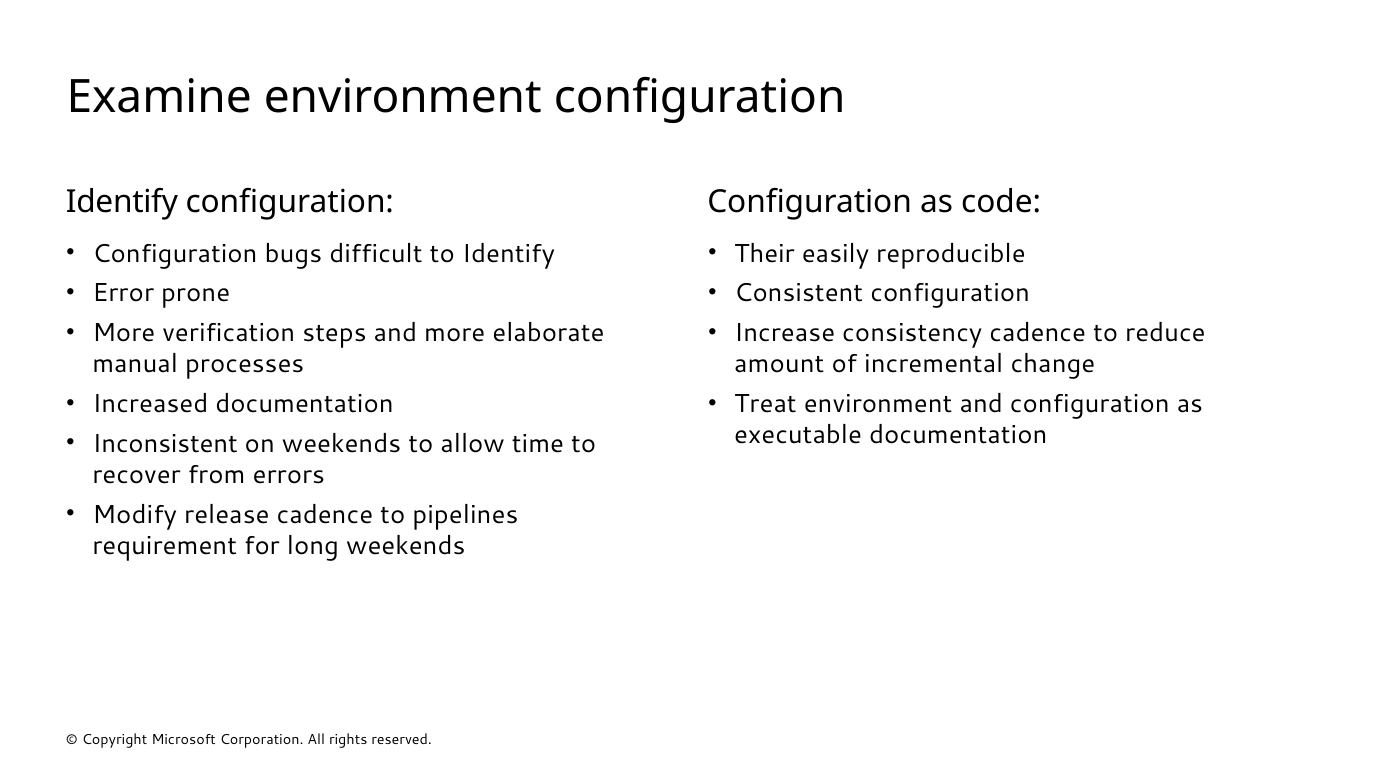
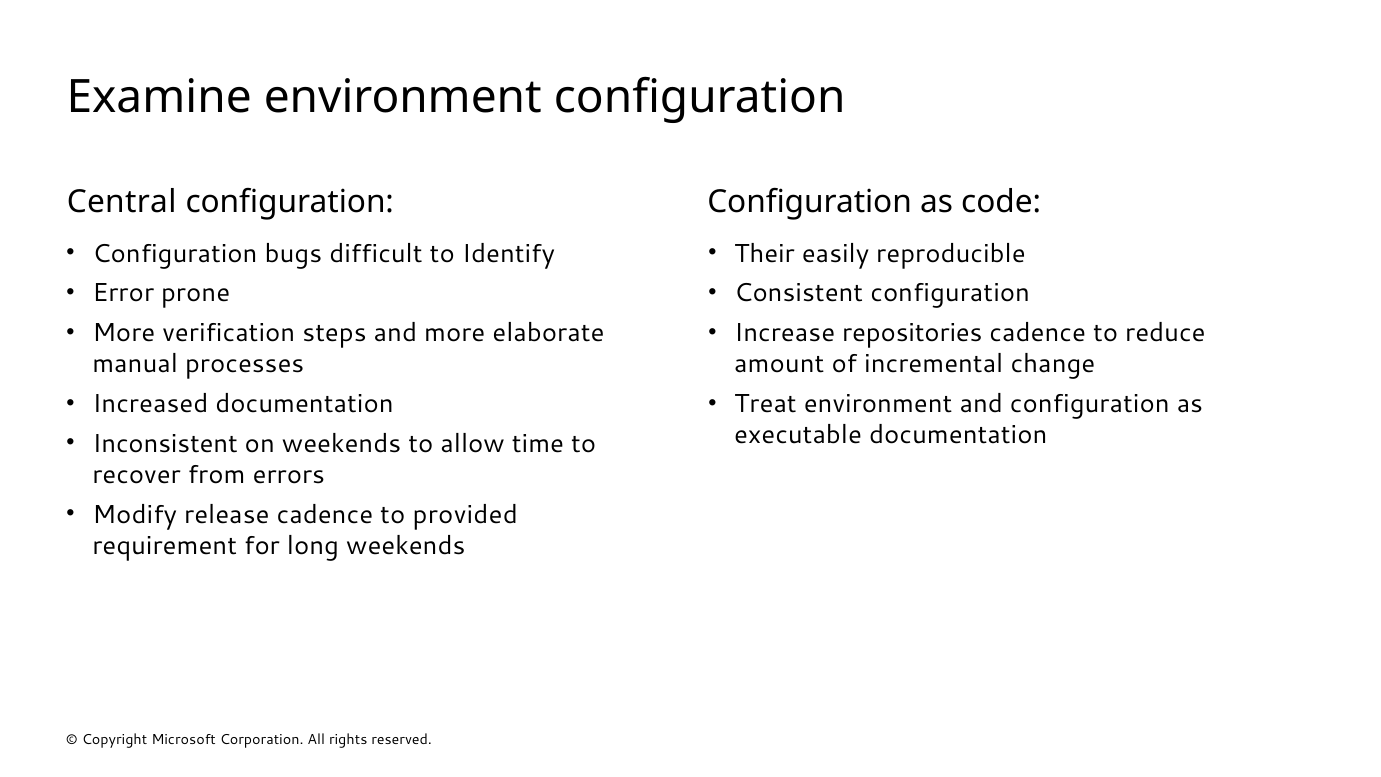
Identify at (122, 202): Identify -> Central
consistency: consistency -> repositories
pipelines: pipelines -> provided
